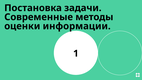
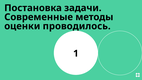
информации: информации -> проводилось
